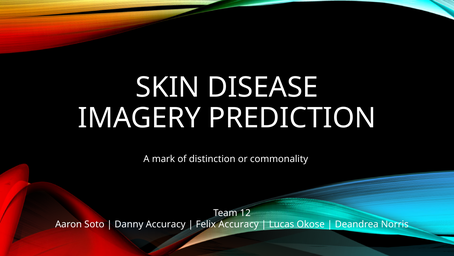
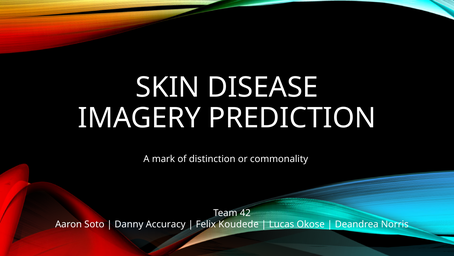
12: 12 -> 42
Felix Accuracy: Accuracy -> Koudede
